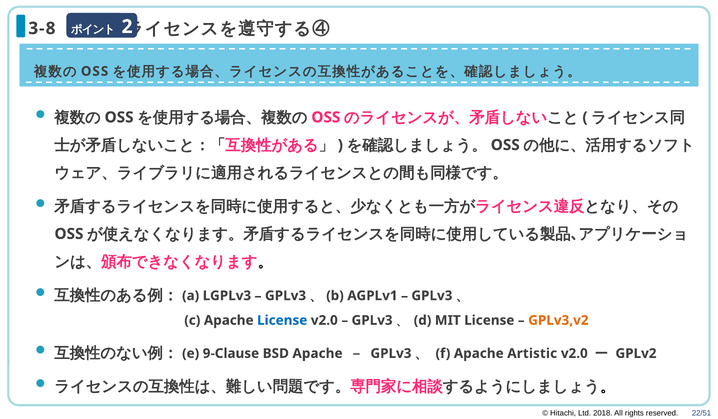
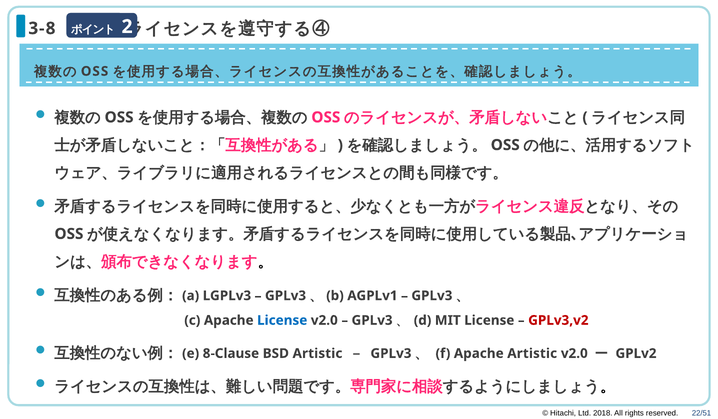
GPLv3,v2 colour: orange -> red
9-Clause: 9-Clause -> 8-Clause
BSD Apache: Apache -> Artistic
